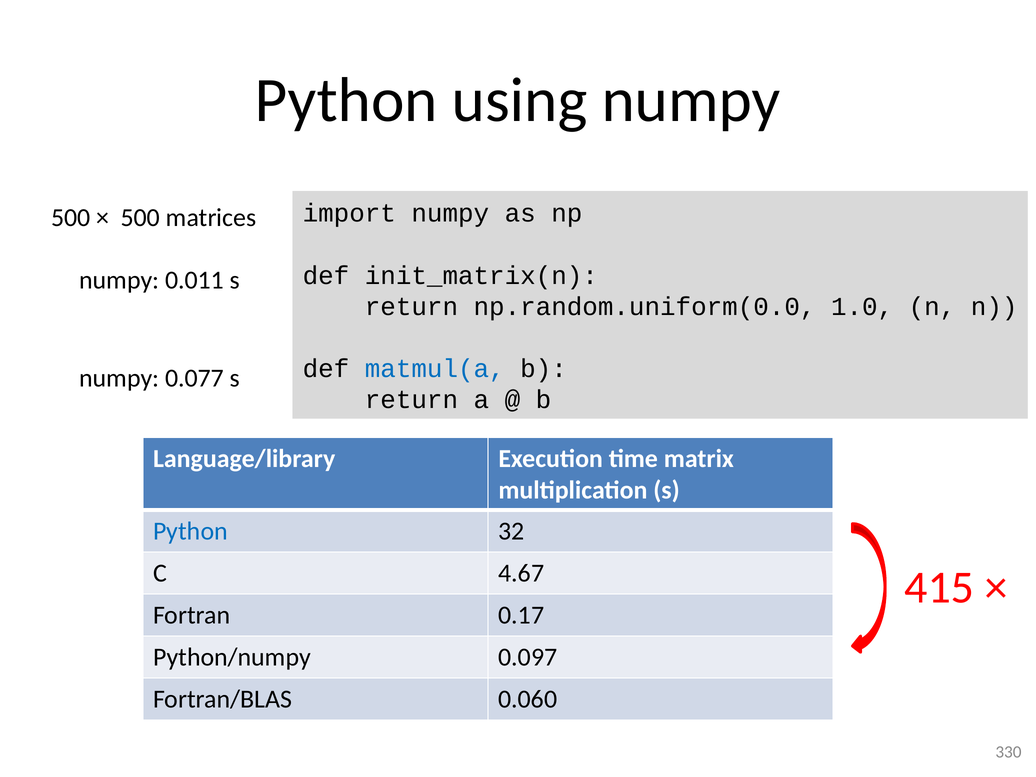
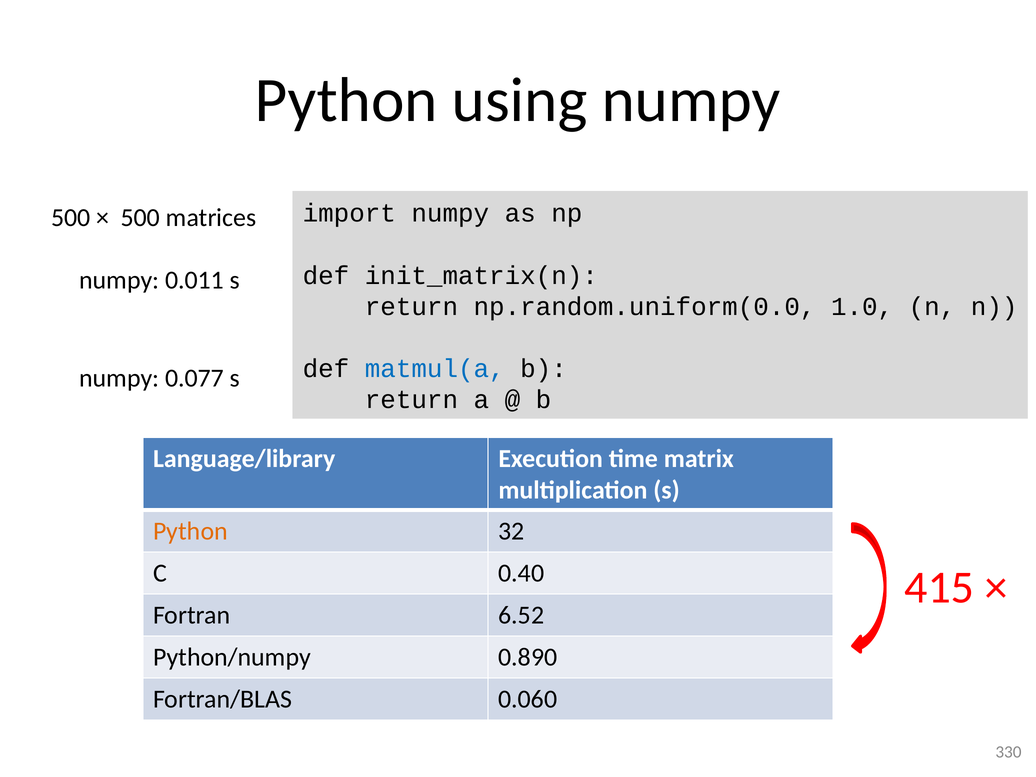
Python at (190, 531) colour: blue -> orange
4.67: 4.67 -> 0.40
0.17: 0.17 -> 6.52
0.097: 0.097 -> 0.890
